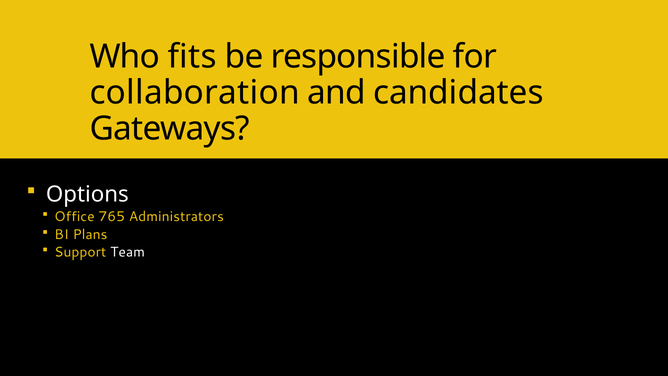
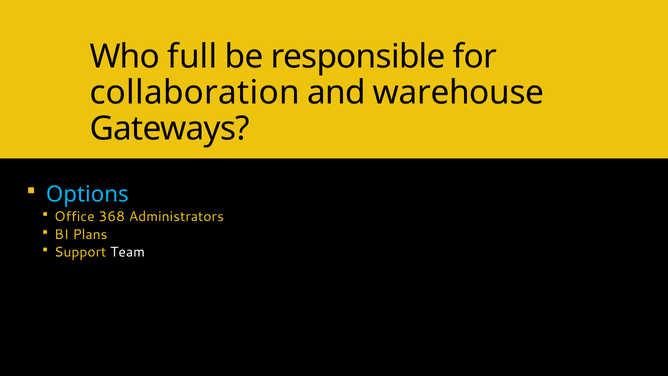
fits: fits -> full
candidates: candidates -> warehouse
Options colour: white -> light blue
765: 765 -> 368
